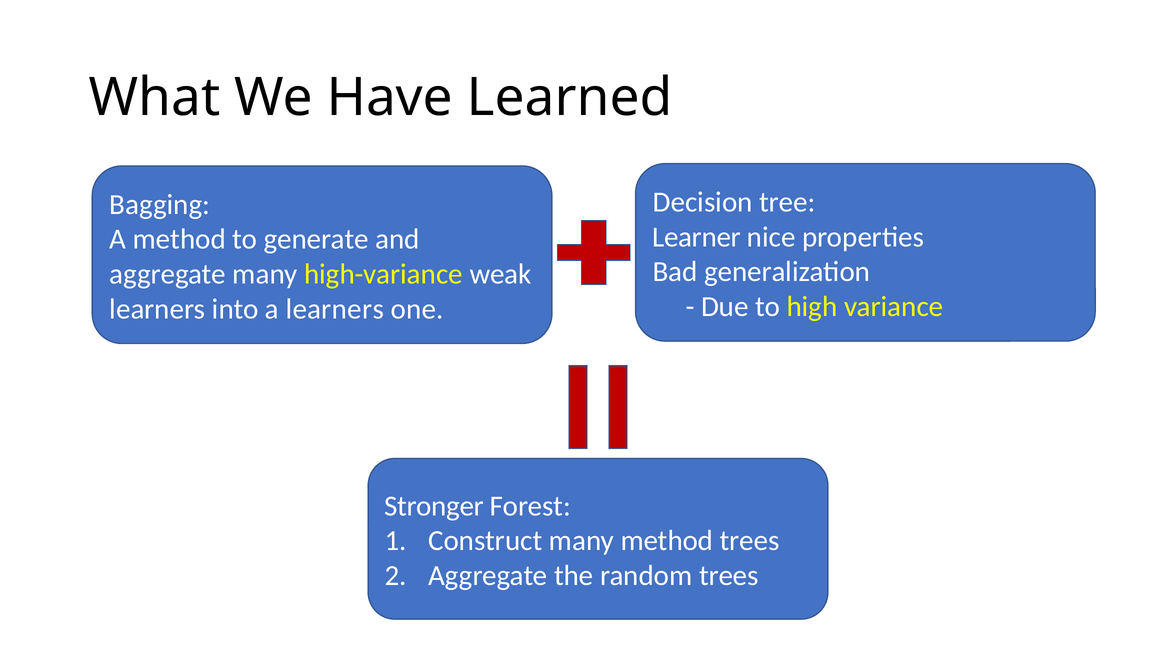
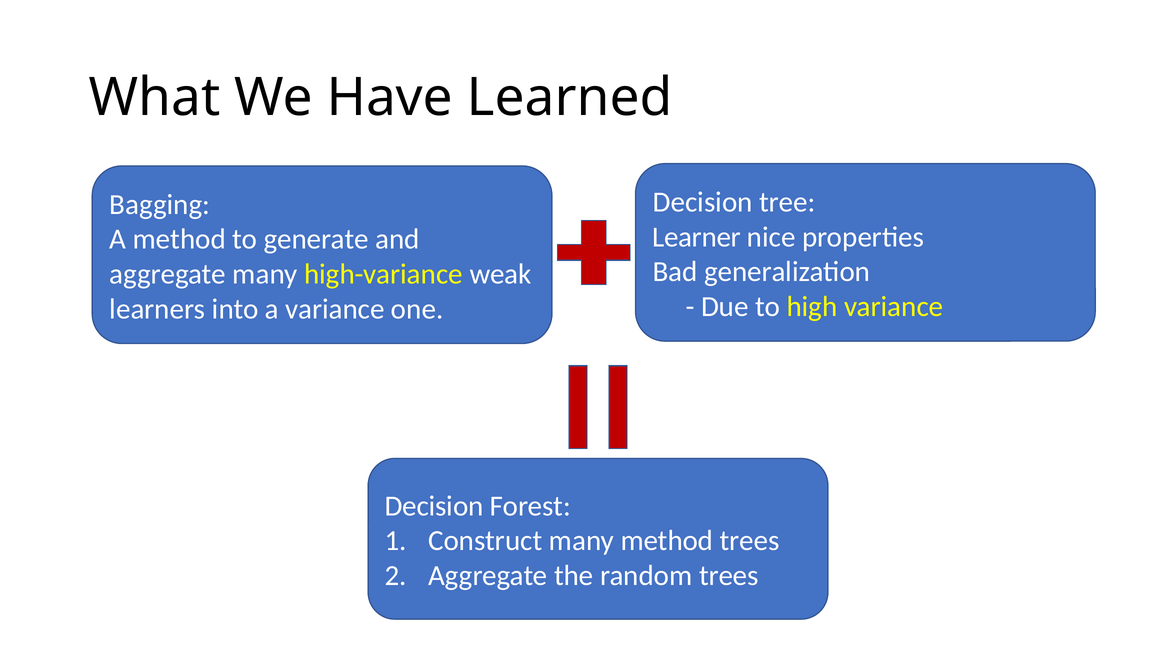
a learners: learners -> variance
Stronger at (434, 506): Stronger -> Decision
